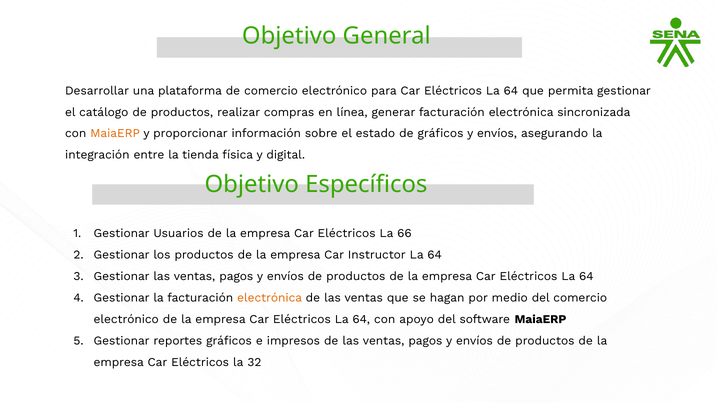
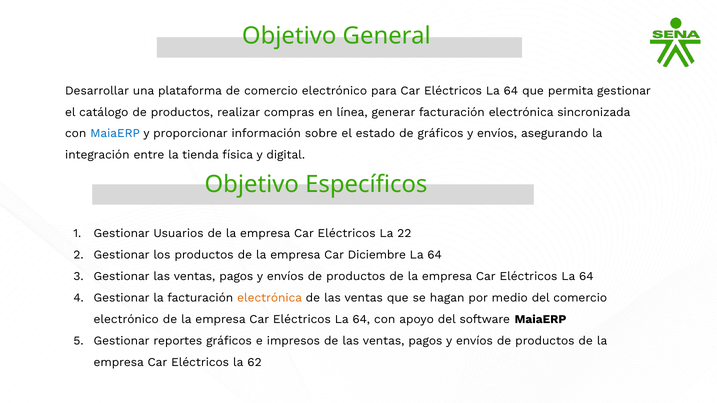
MaiaERP at (115, 134) colour: orange -> blue
66: 66 -> 22
Instructor: Instructor -> Diciembre
32: 32 -> 62
